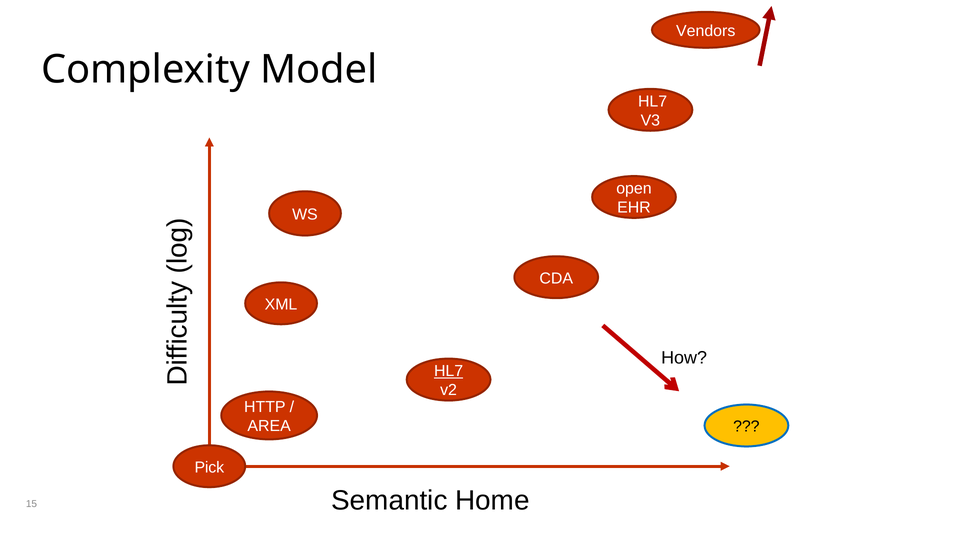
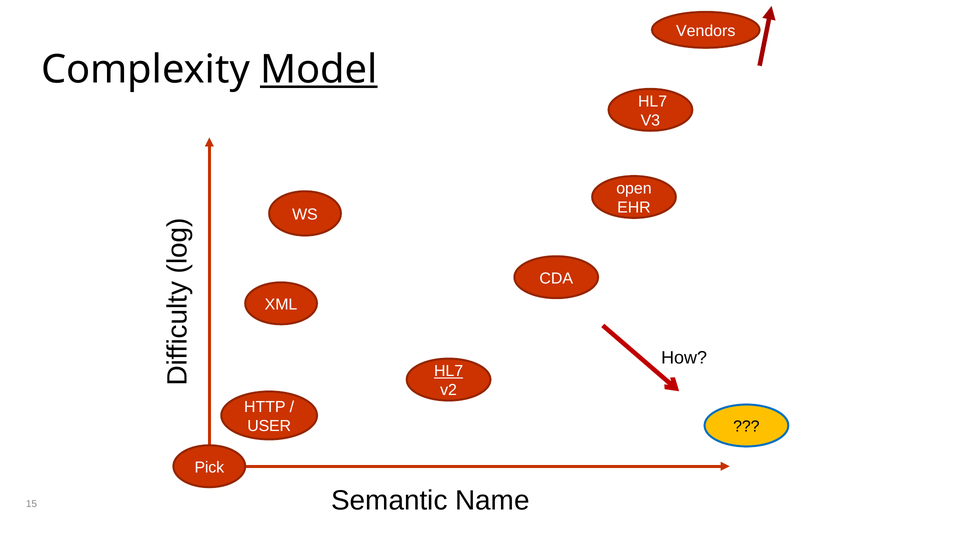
Model underline: none -> present
AREA: AREA -> USER
Home: Home -> Name
